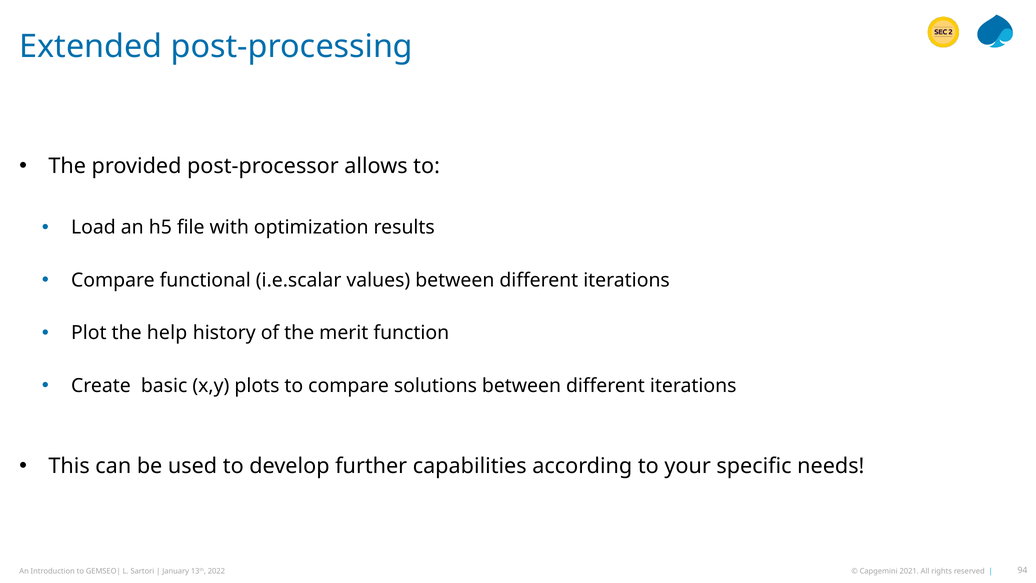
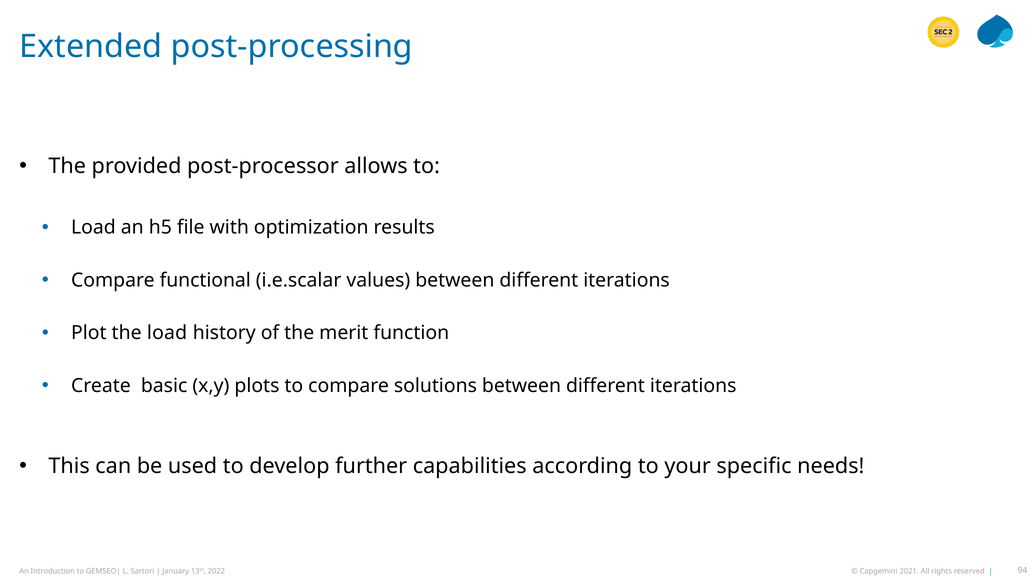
the help: help -> load
